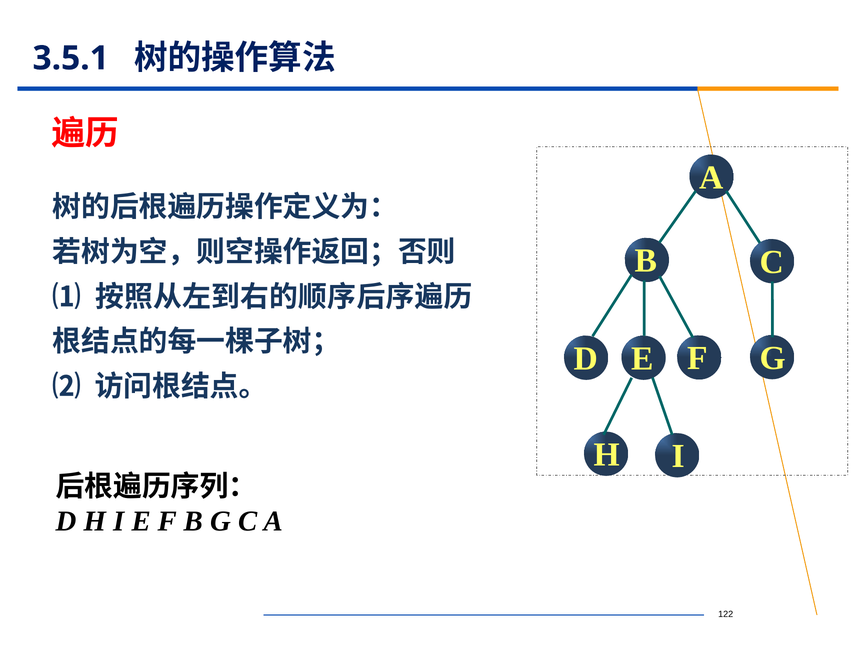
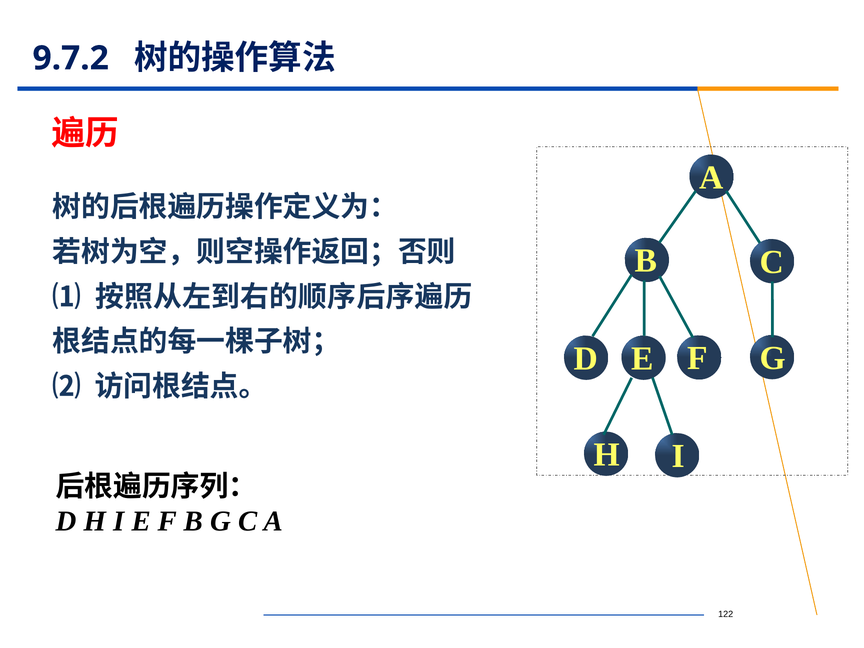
3.5.1: 3.5.1 -> 9.7.2
